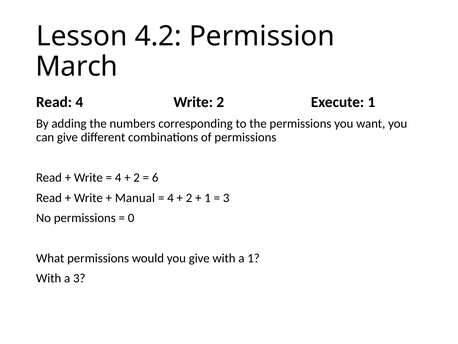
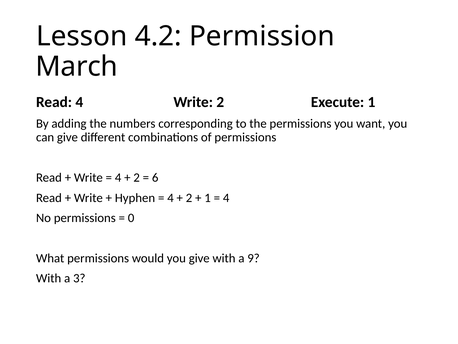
Manual: Manual -> Hyphen
3 at (226, 198): 3 -> 4
a 1: 1 -> 9
